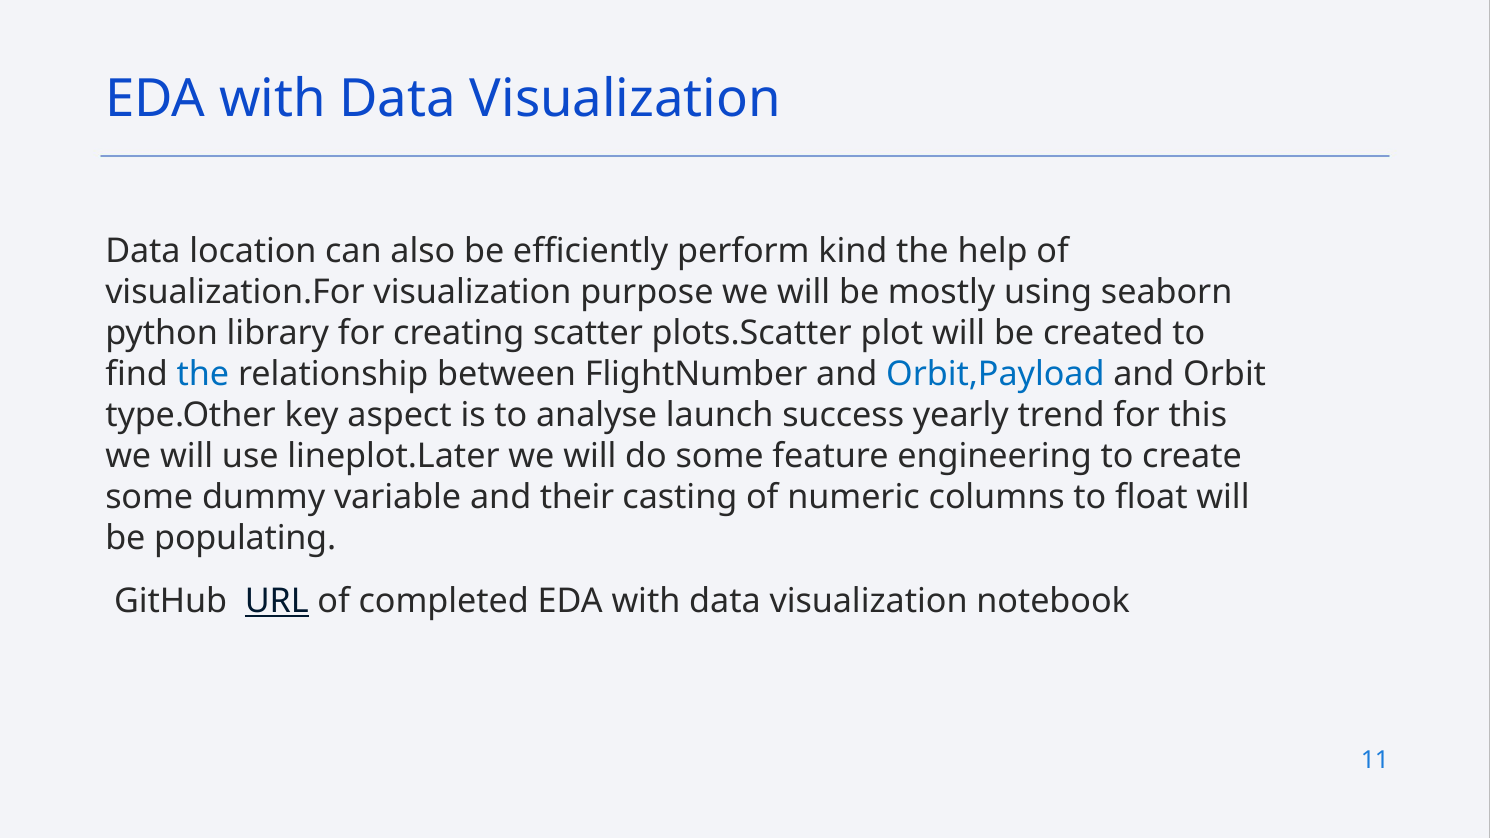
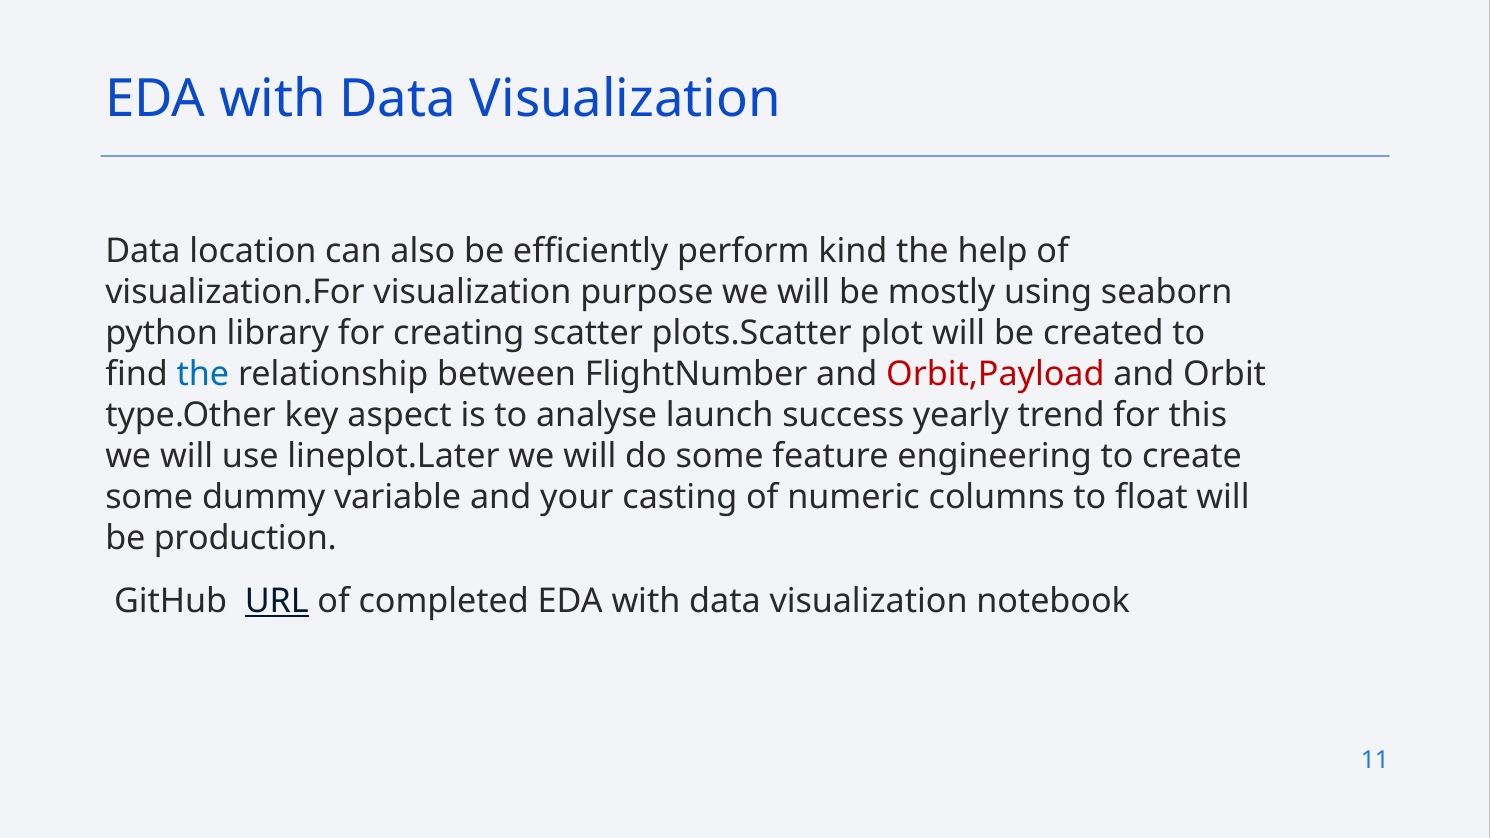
Orbit,Payload colour: blue -> red
their: their -> your
populating: populating -> production
